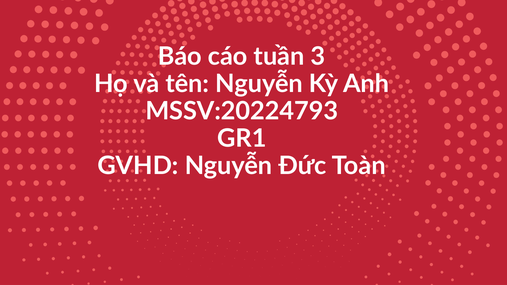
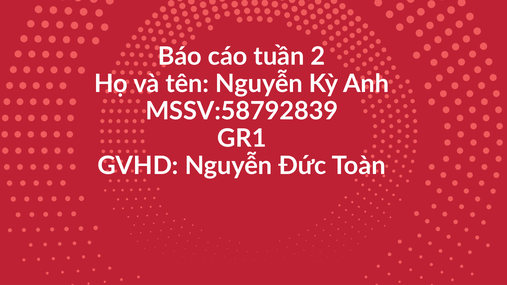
3: 3 -> 2
MSSV:20224793: MSSV:20224793 -> MSSV:58792839
